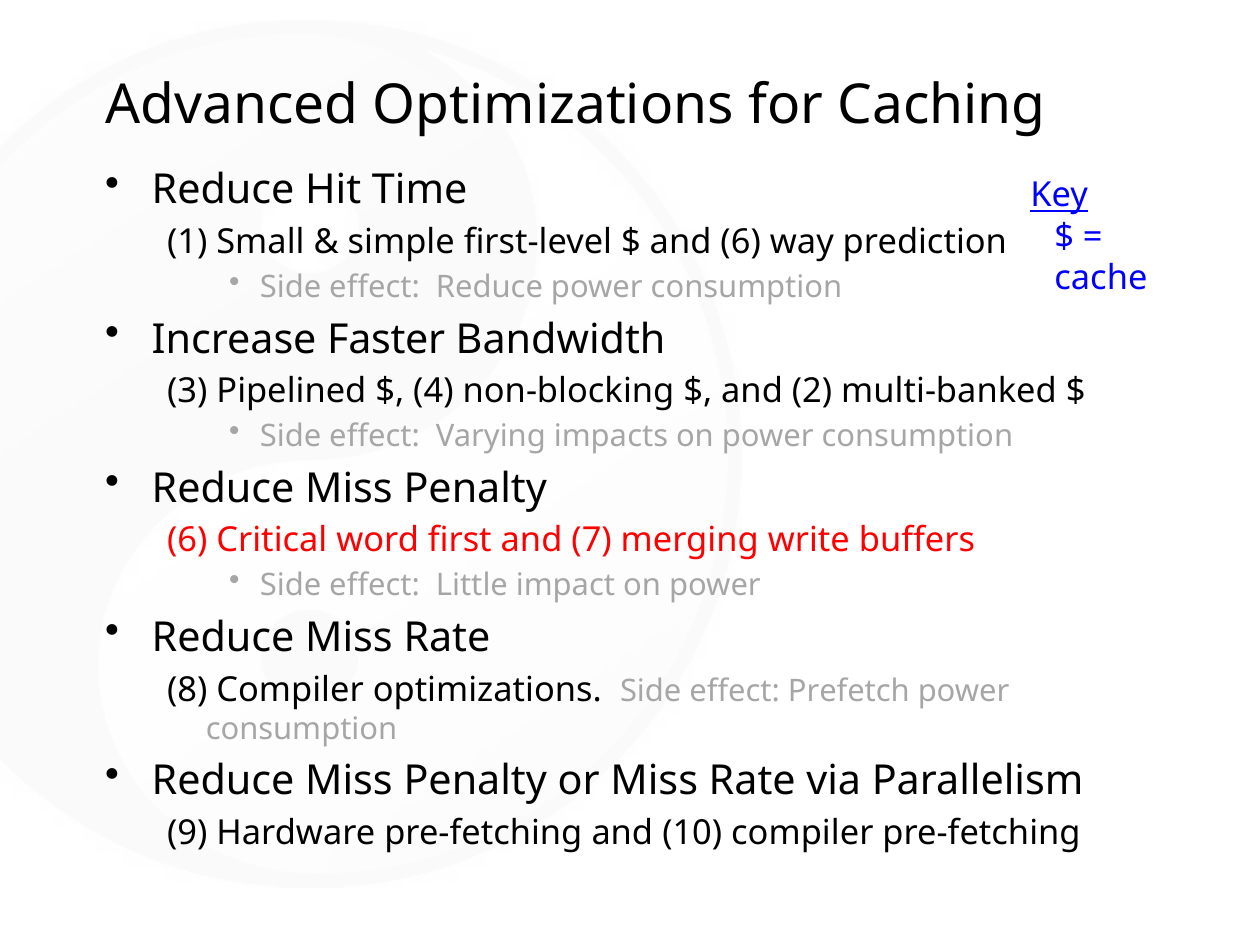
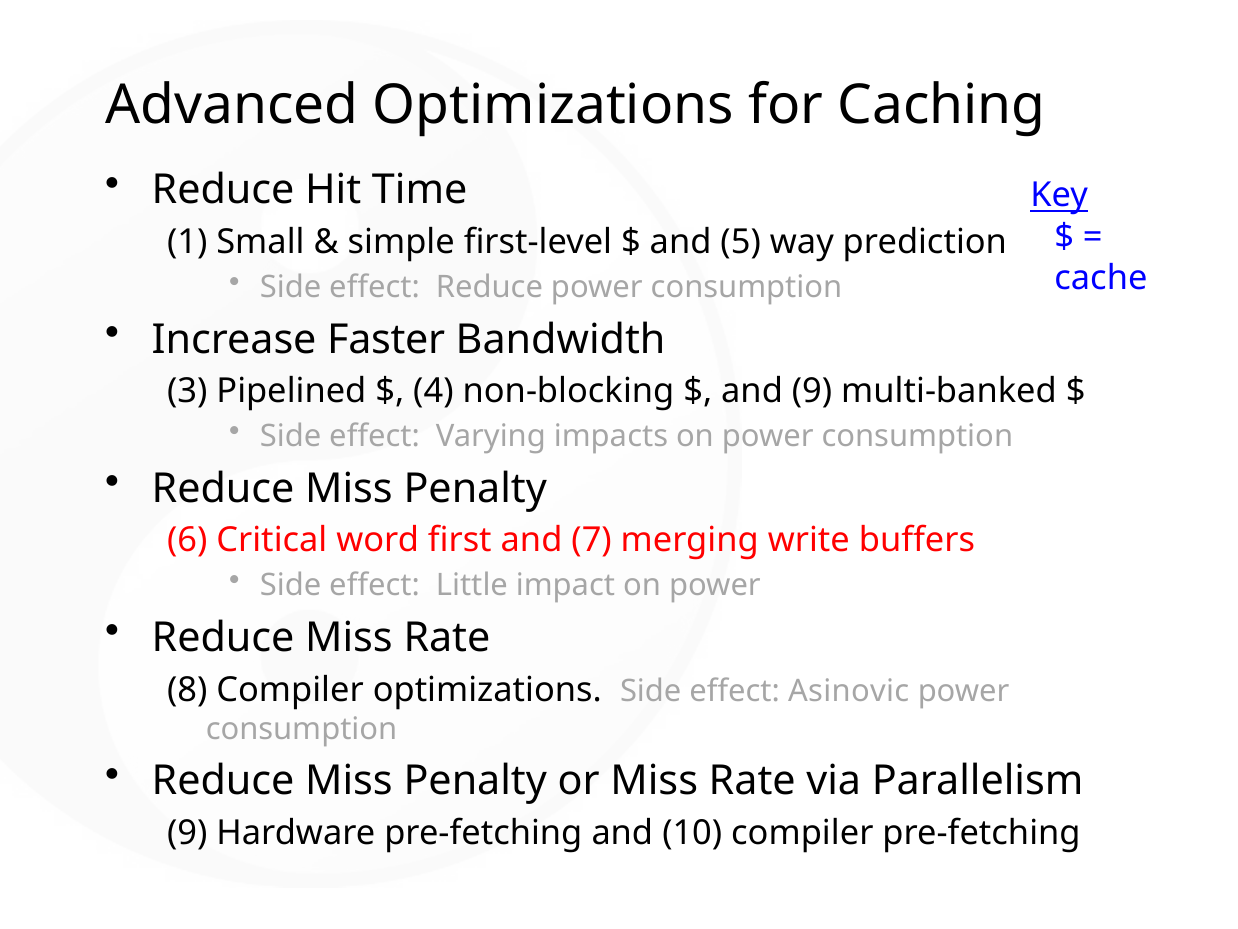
and 6: 6 -> 5
and 2: 2 -> 9
Prefetch: Prefetch -> Asinovic
